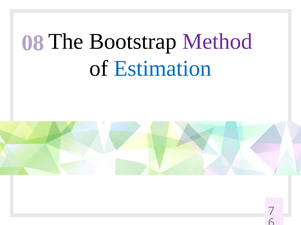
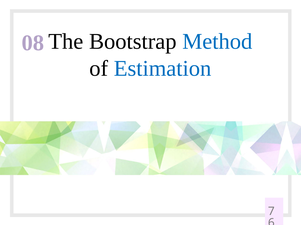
Method colour: purple -> blue
